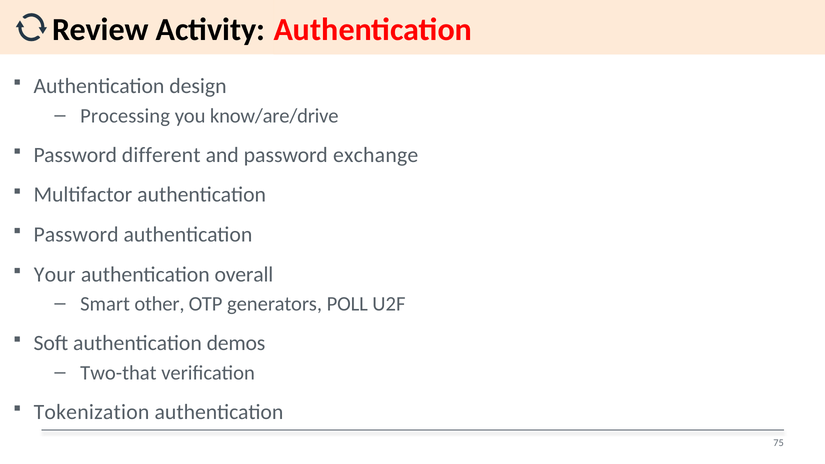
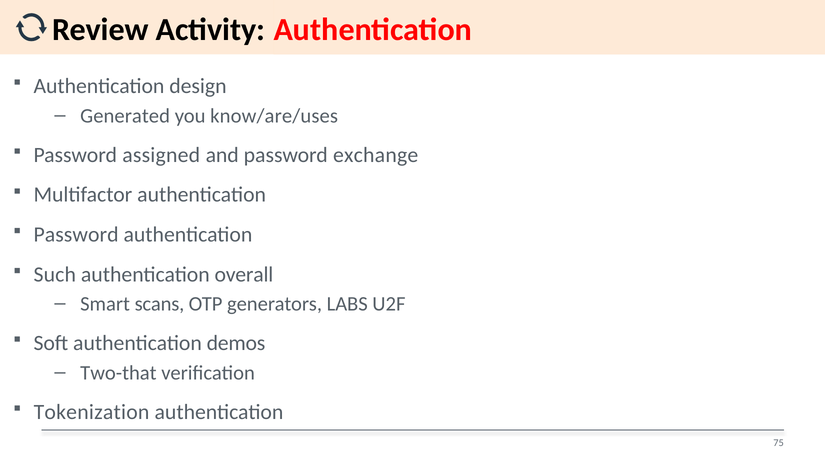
Processing: Processing -> Generated
know/are/drive: know/are/drive -> know/are/uses
different: different -> assigned
Your: Your -> Such
other: other -> scans
POLL: POLL -> LABS
